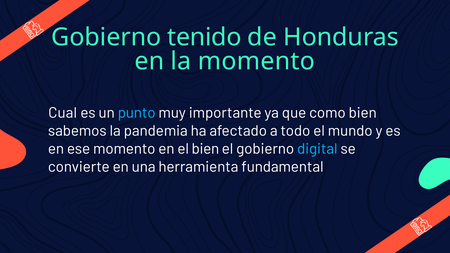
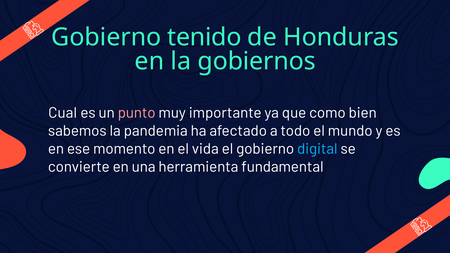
la momento: momento -> gobiernos
punto colour: light blue -> pink
el bien: bien -> vida
